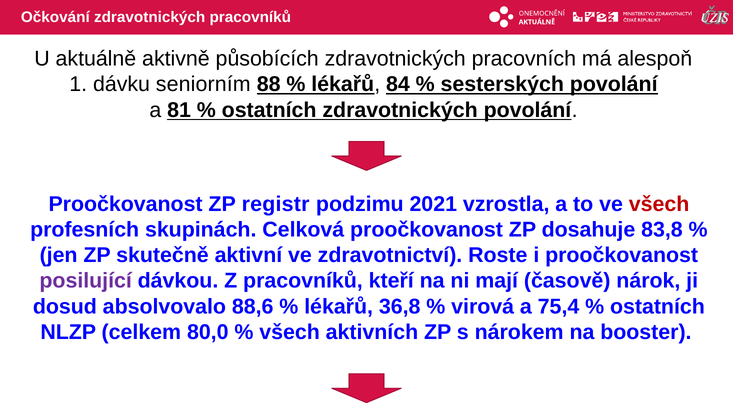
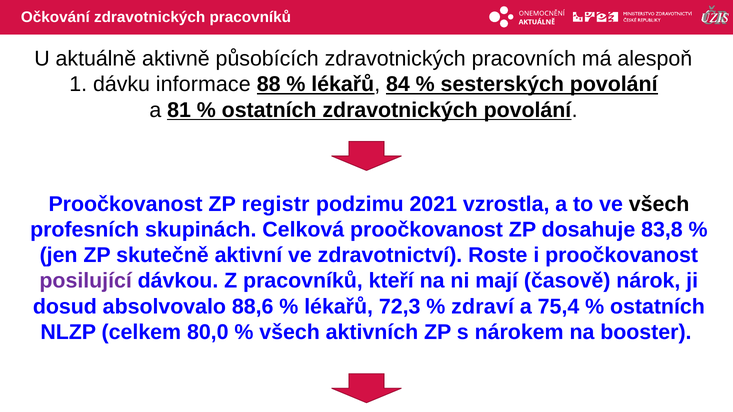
seniorním: seniorním -> informace
všech at (659, 204) colour: red -> black
36,8: 36,8 -> 72,3
virová: virová -> zdraví
